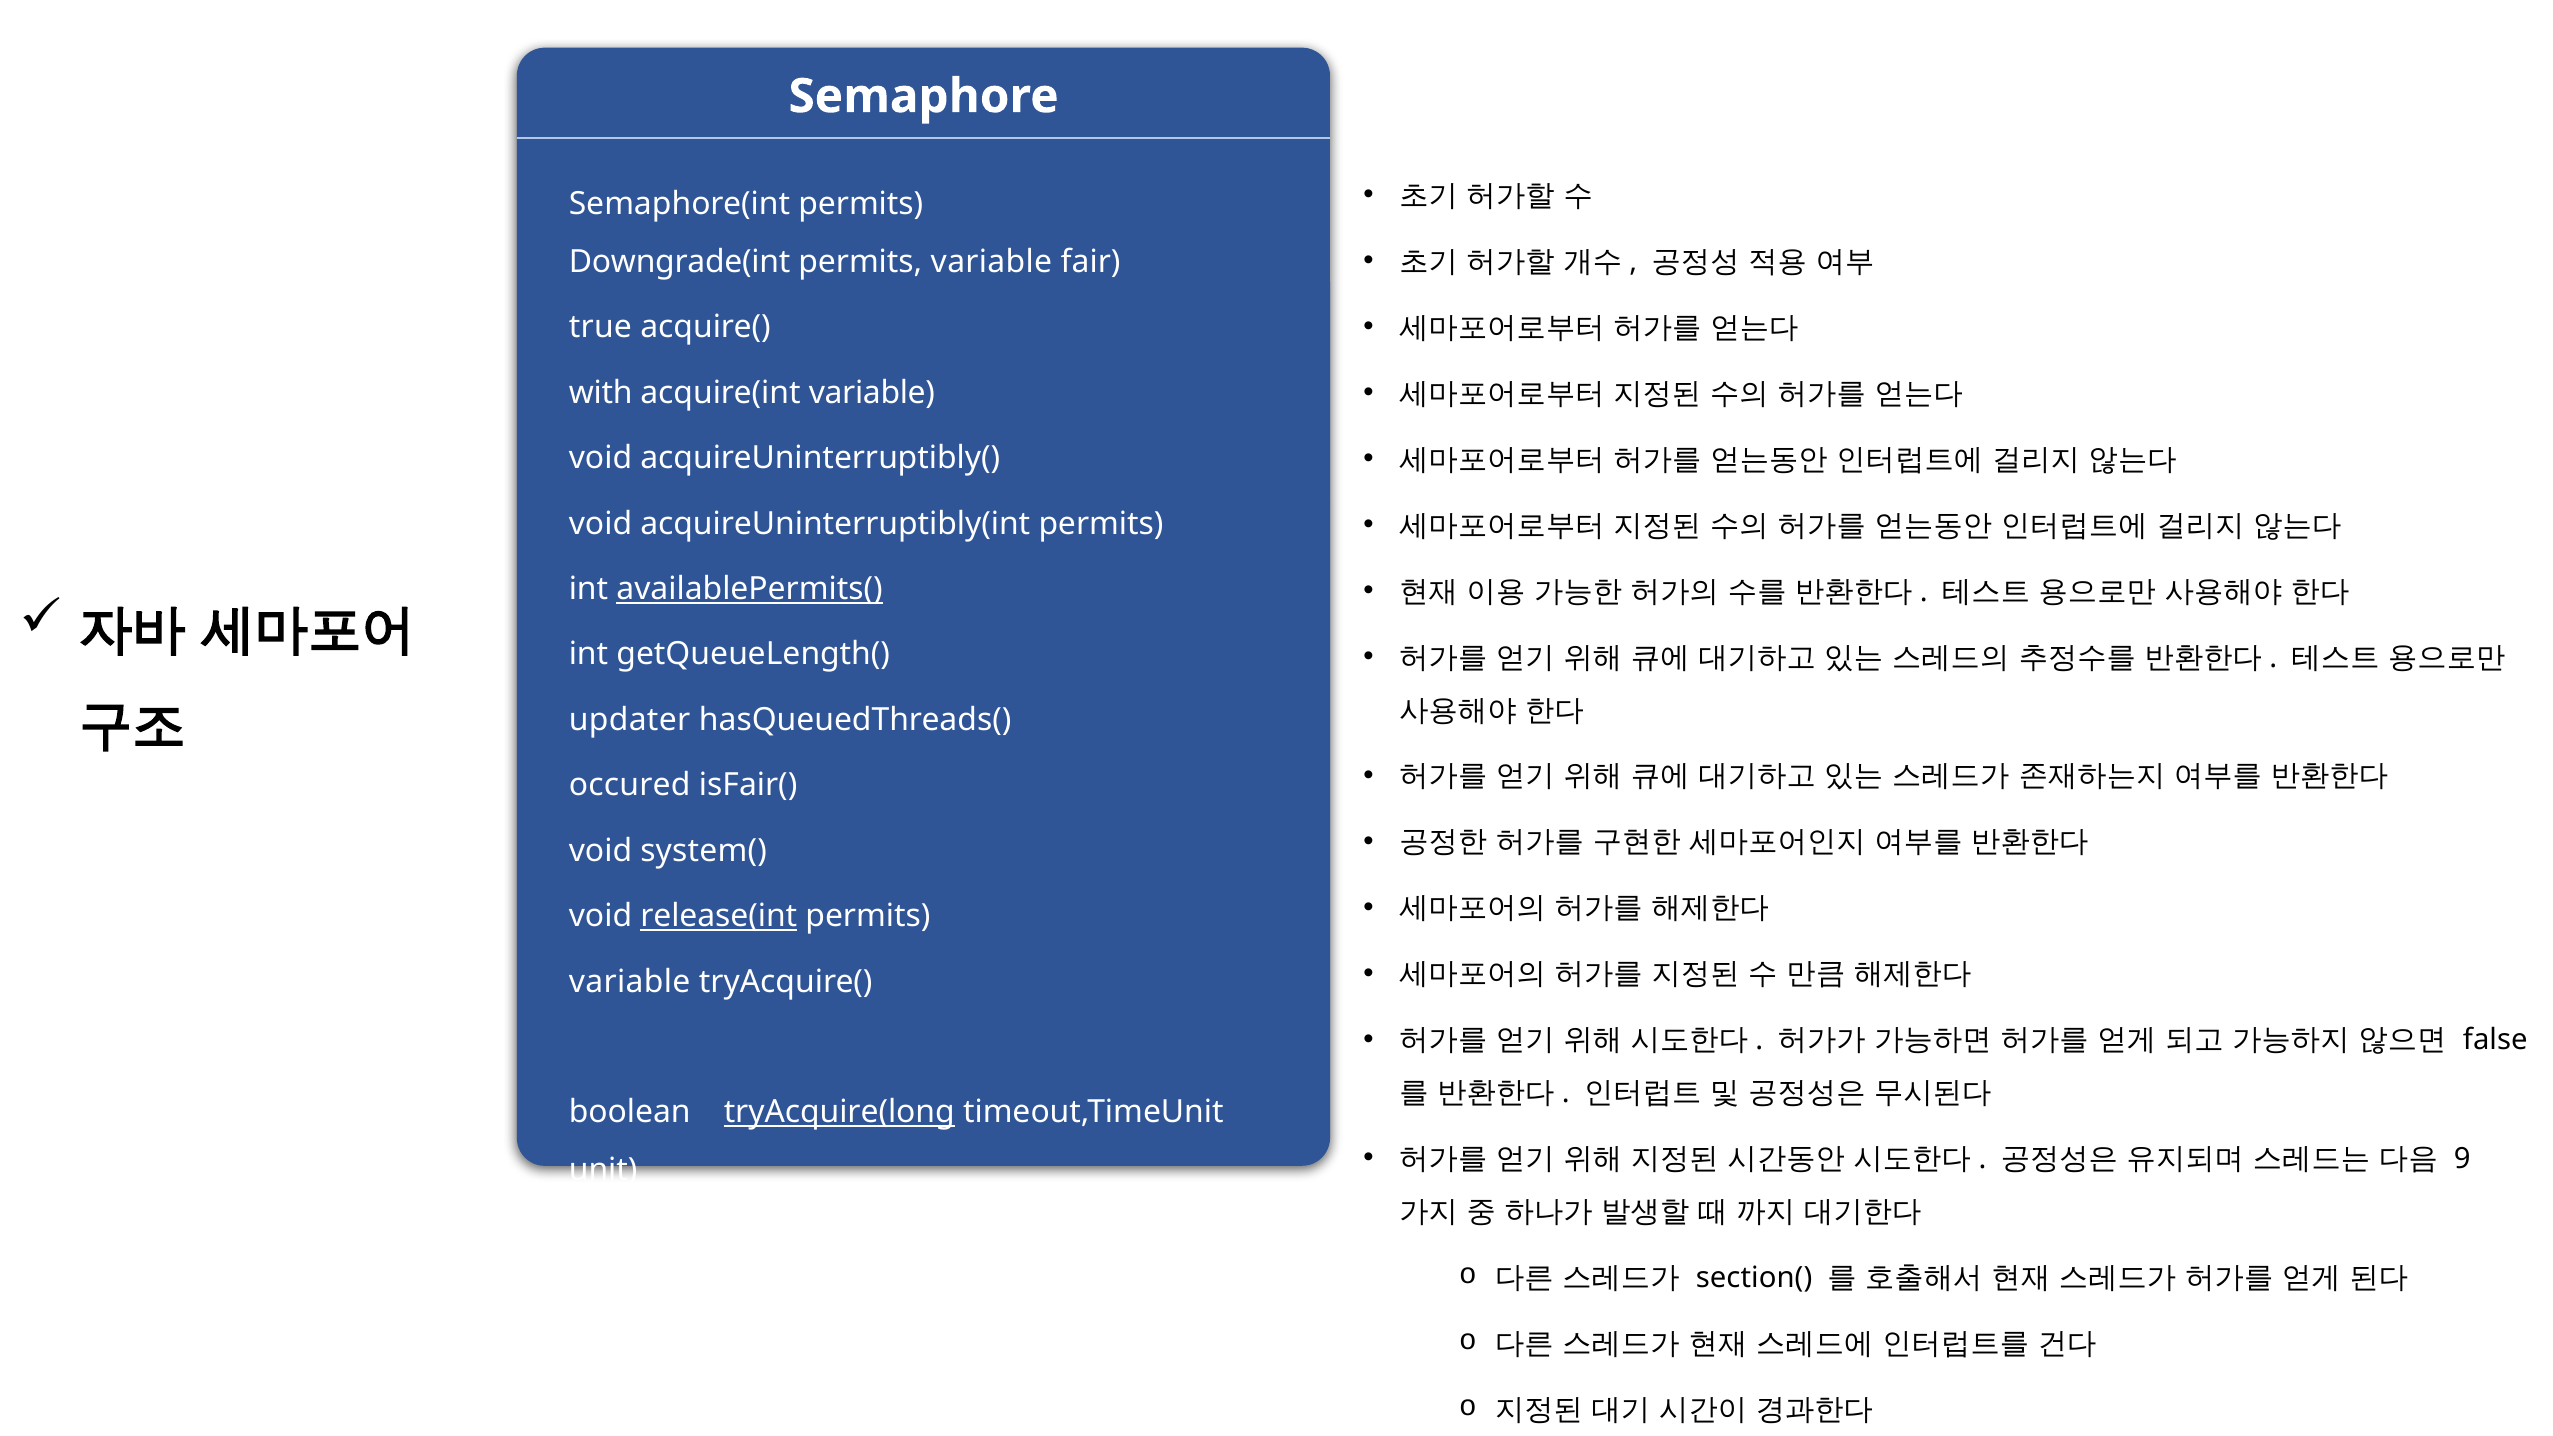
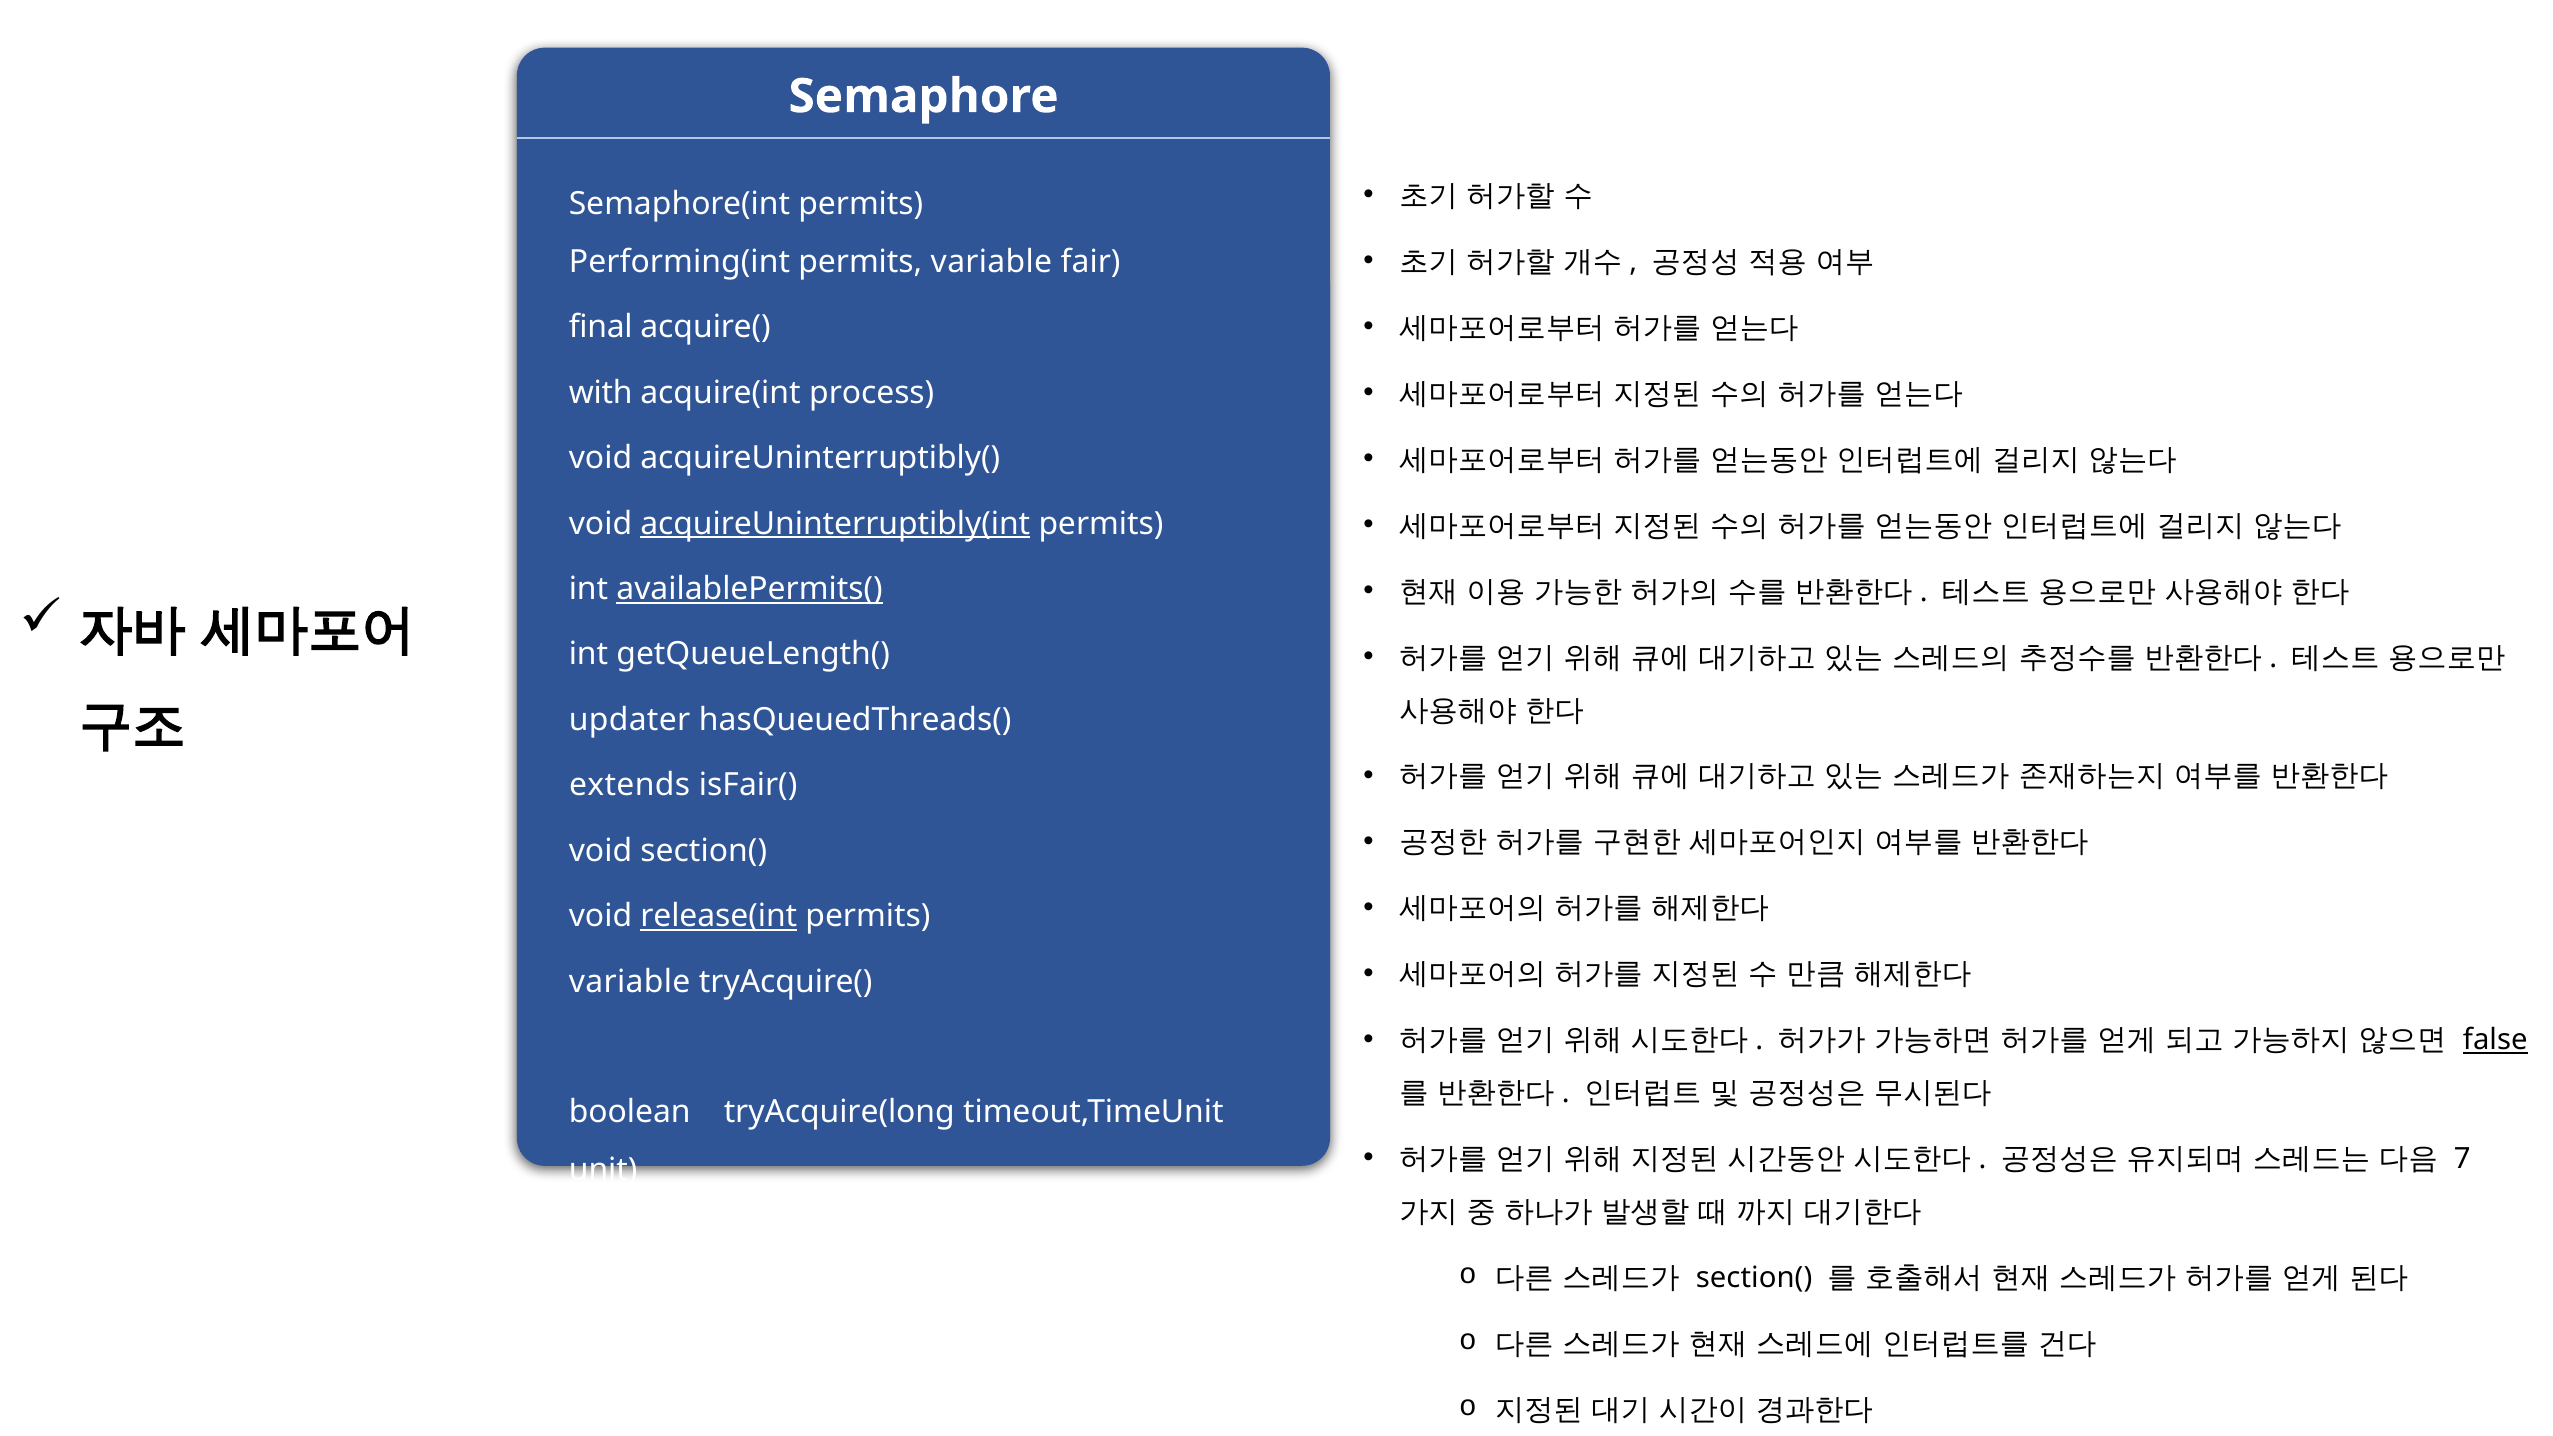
Downgrade(int: Downgrade(int -> Performing(int
true: true -> final
acquire(int variable: variable -> process
acquireUninterruptibly(int underline: none -> present
occured: occured -> extends
void system(: system( -> section(
false underline: none -> present
tryAcquire(long underline: present -> none
9: 9 -> 7
